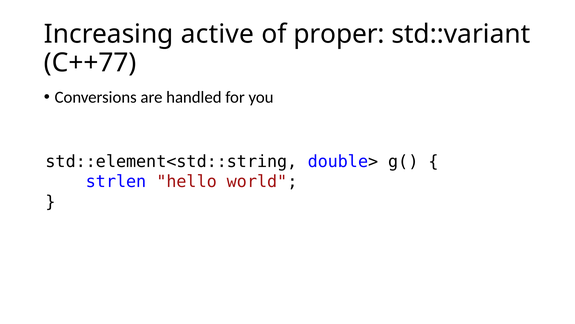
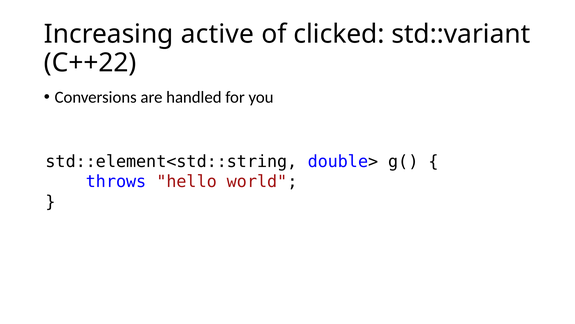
proper: proper -> clicked
C++77: C++77 -> C++22
strlen: strlen -> throws
